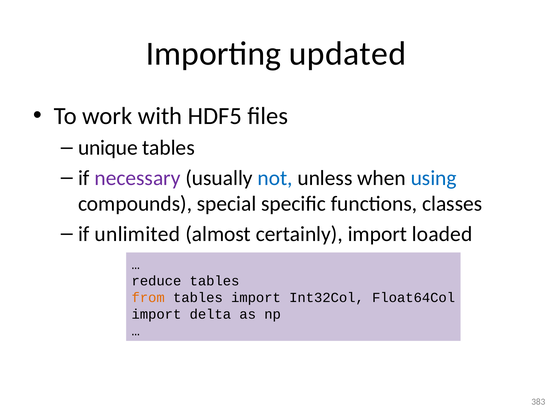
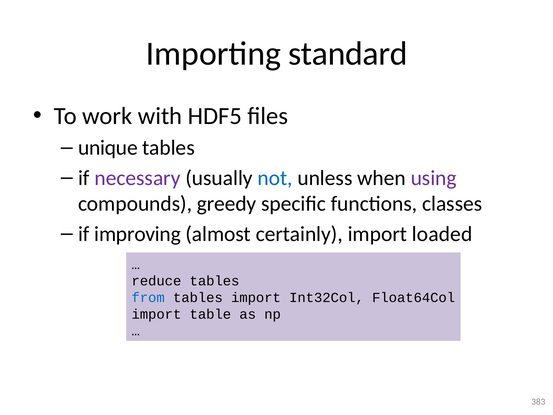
updated: updated -> standard
using colour: blue -> purple
special: special -> greedy
unlimited: unlimited -> improving
from colour: orange -> blue
delta: delta -> table
